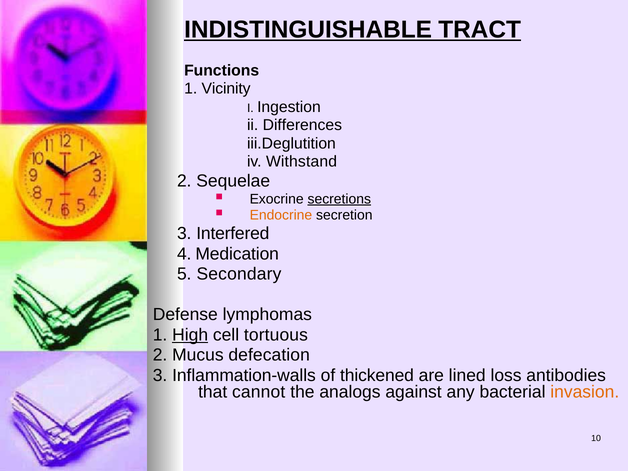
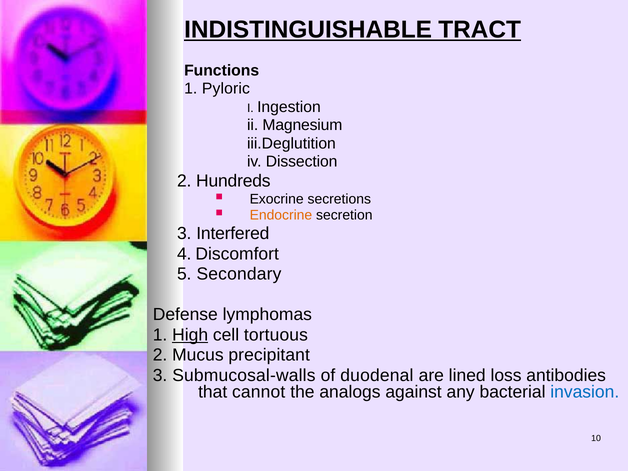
Vicinity: Vicinity -> Pyloric
Differences: Differences -> Magnesium
Withstand: Withstand -> Dissection
Sequelae: Sequelae -> Hundreds
secretions underline: present -> none
Medication: Medication -> Discomfort
defecation: defecation -> precipitant
Inflammation-walls: Inflammation-walls -> Submucosal-walls
thickened: thickened -> duodenal
invasion colour: orange -> blue
